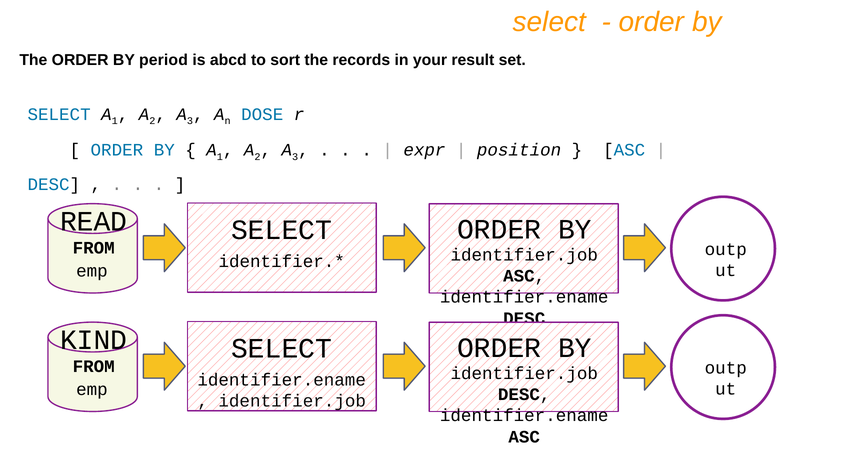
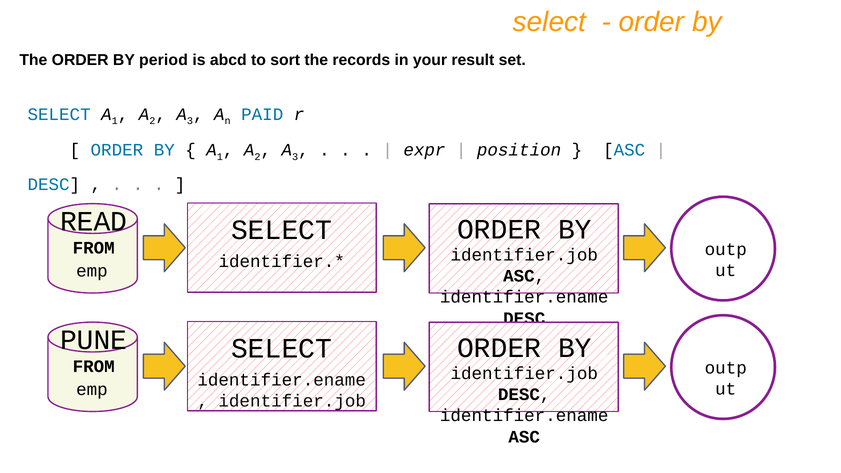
DOSE: DOSE -> PAID
KIND: KIND -> PUNE
